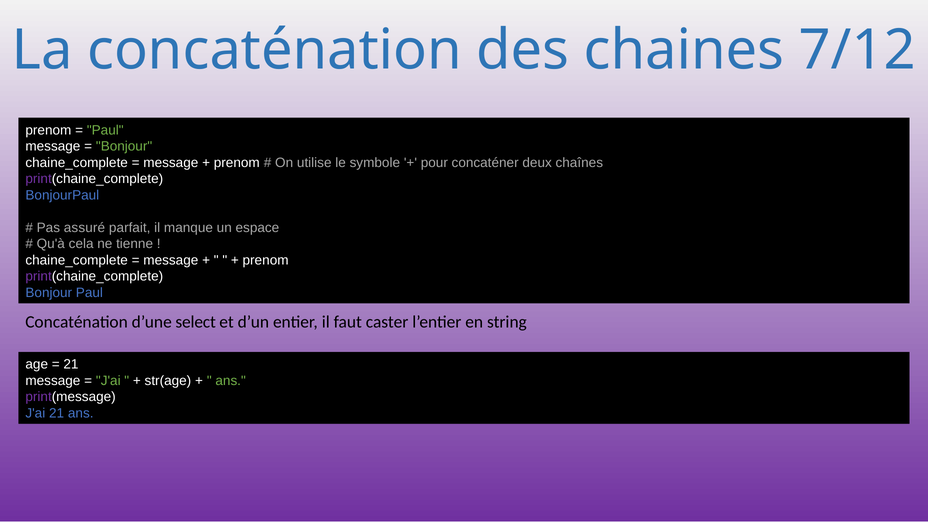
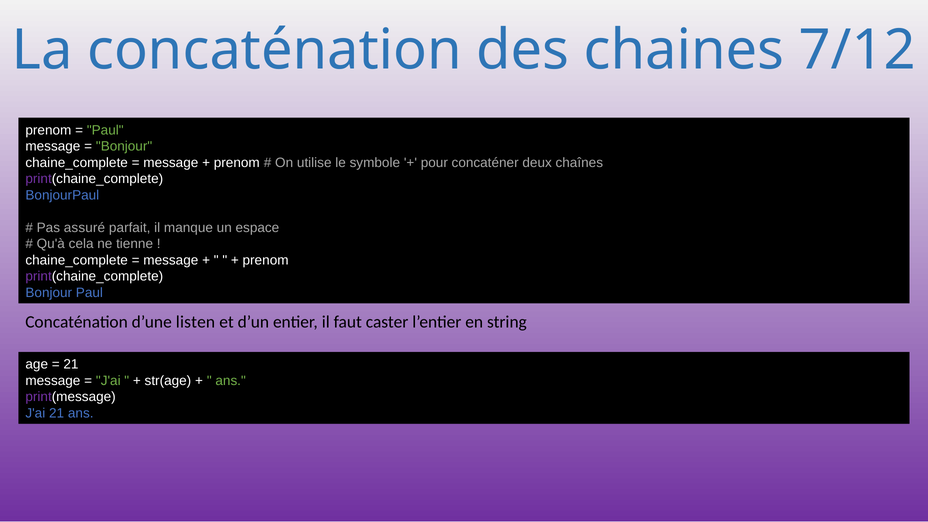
select: select -> listen
